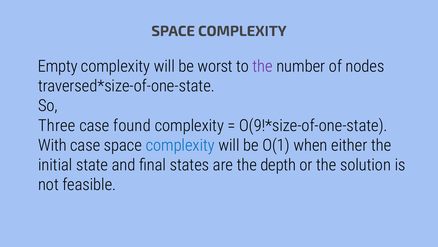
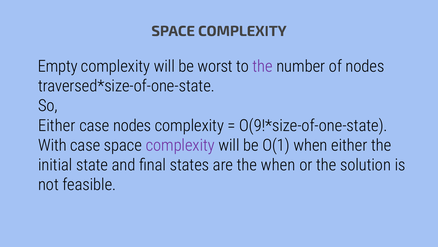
Three at (57, 125): Three -> Either
case found: found -> nodes
complexity at (180, 145) colour: blue -> purple
the depth: depth -> when
